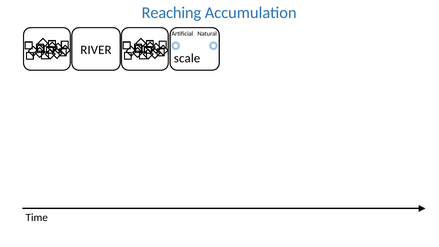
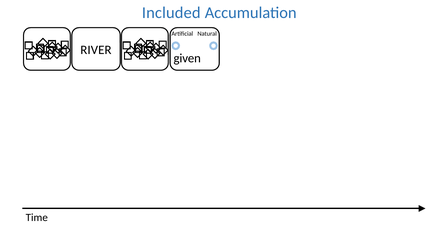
Reaching: Reaching -> Included
scale: scale -> given
